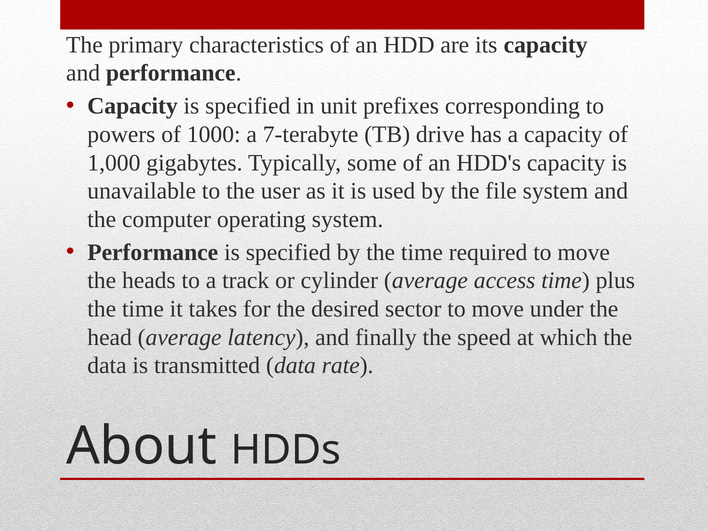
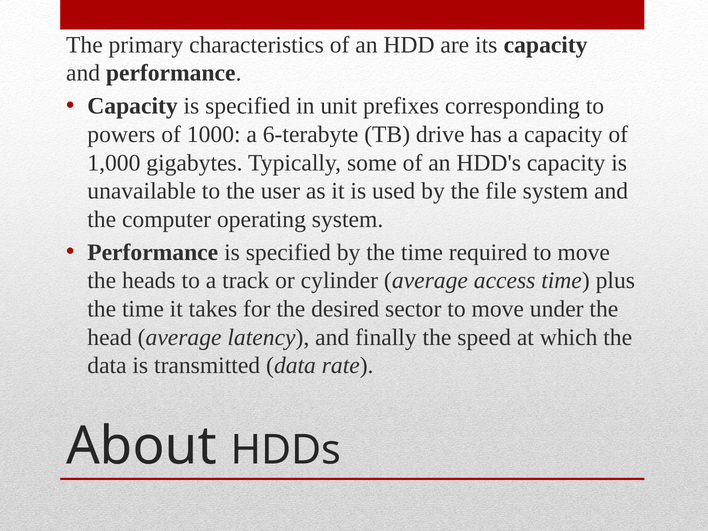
7-terabyte: 7-terabyte -> 6-terabyte
